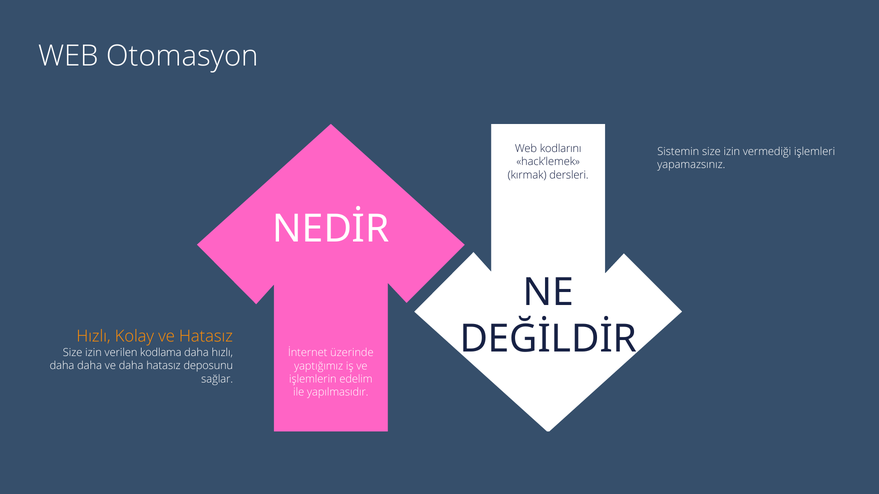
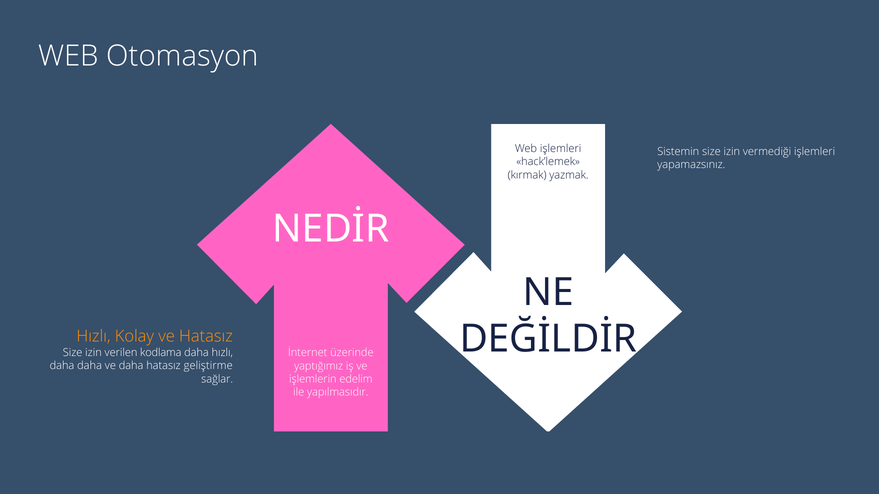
Web kodlarını: kodlarını -> işlemleri
dersleri: dersleri -> yazmak
deposunu: deposunu -> geliştirme
